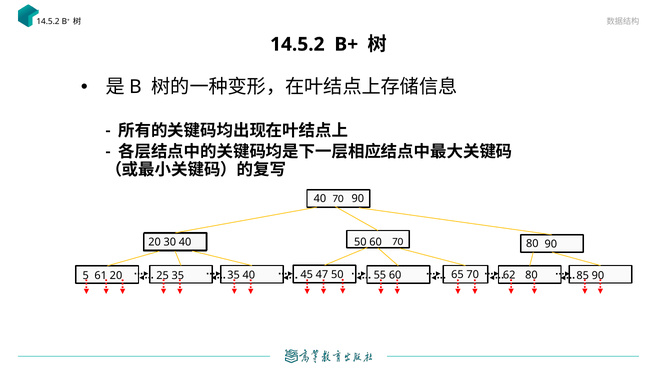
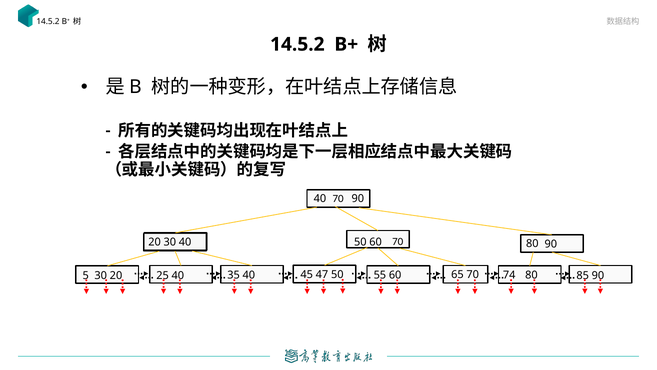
5 61: 61 -> 30
25 35: 35 -> 40
62: 62 -> 74
